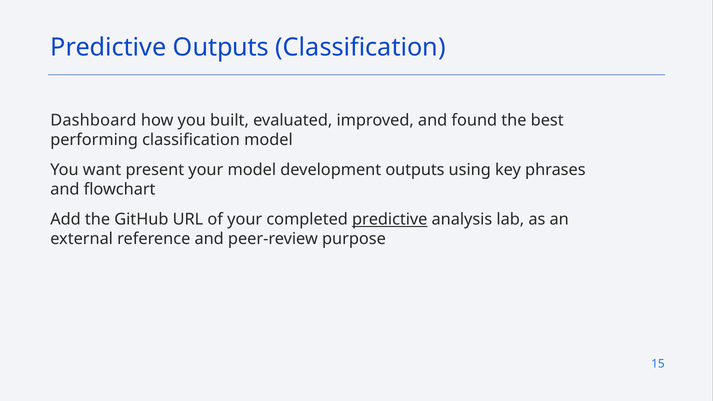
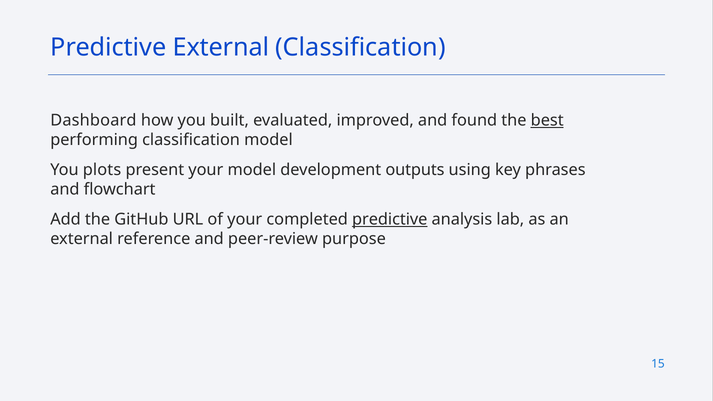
Predictive Outputs: Outputs -> External
best underline: none -> present
want: want -> plots
